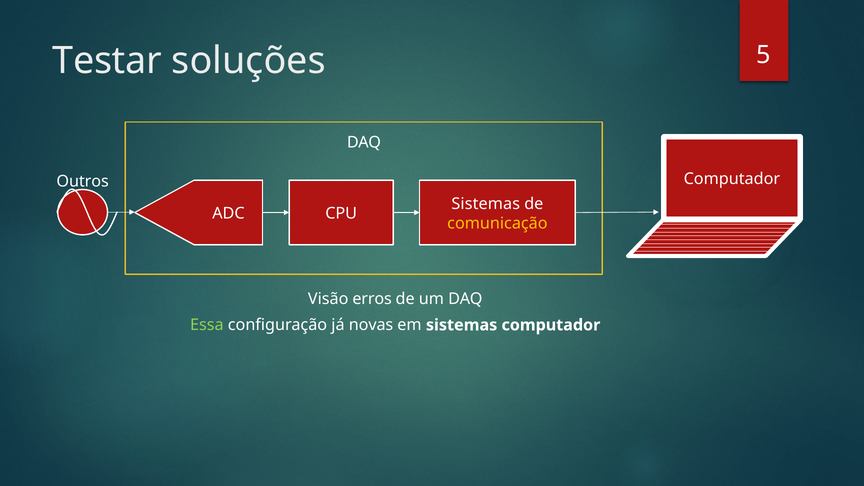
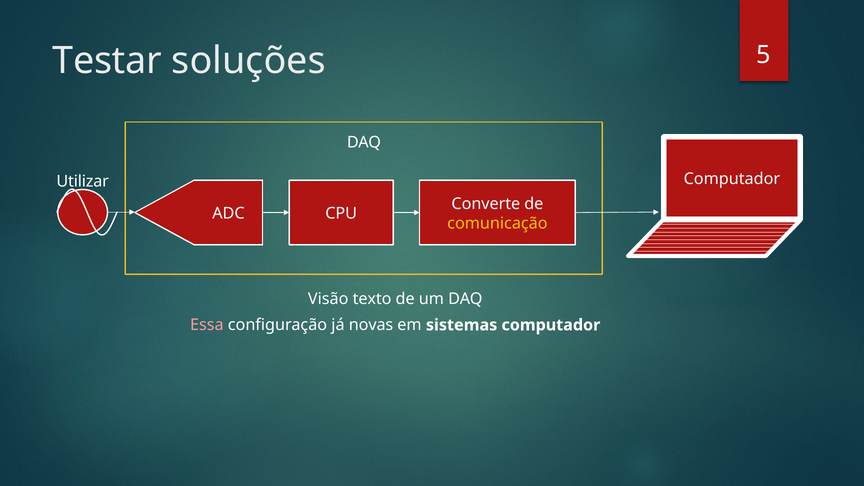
Outros: Outros -> Utilizar
Sistemas at (486, 204): Sistemas -> Converte
erros: erros -> texto
Essa colour: light green -> pink
